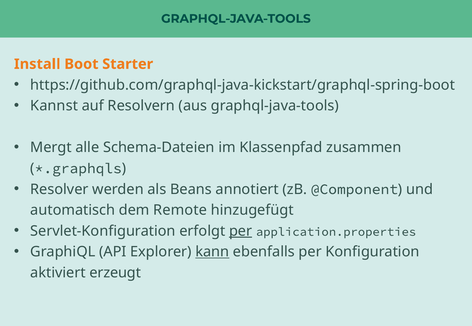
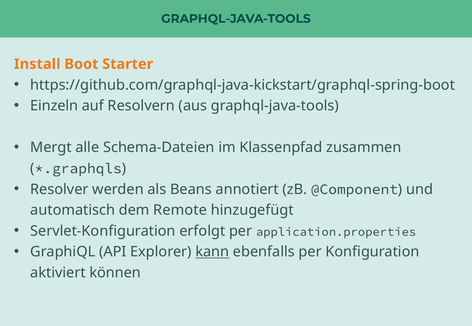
Kannst: Kannst -> Einzeln
per at (241, 232) underline: present -> none
erzeugt: erzeugt -> können
